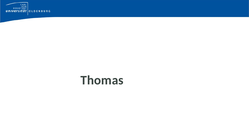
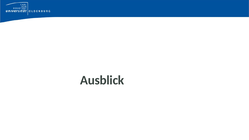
Thomas: Thomas -> Ausblick
